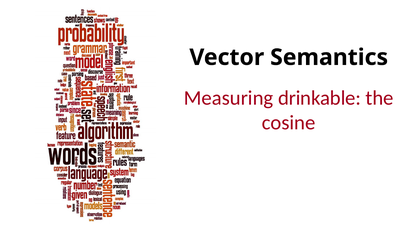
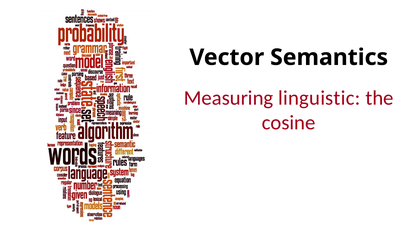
drinkable: drinkable -> linguistic
